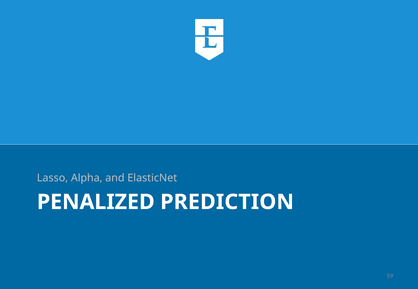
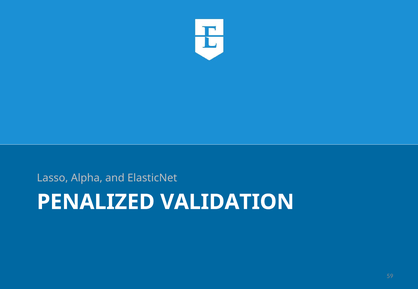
PREDICTION: PREDICTION -> VALIDATION
